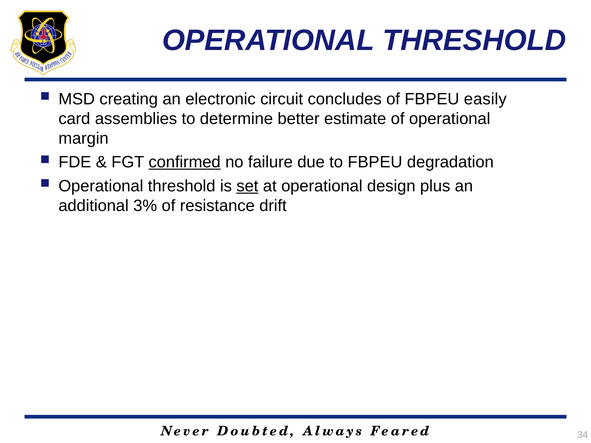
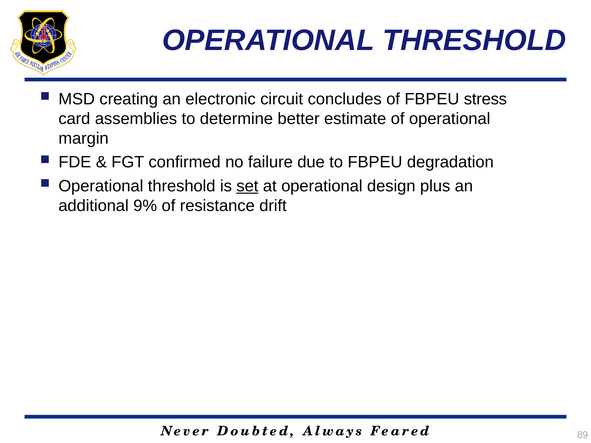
easily: easily -> stress
confirmed underline: present -> none
3%: 3% -> 9%
34: 34 -> 89
